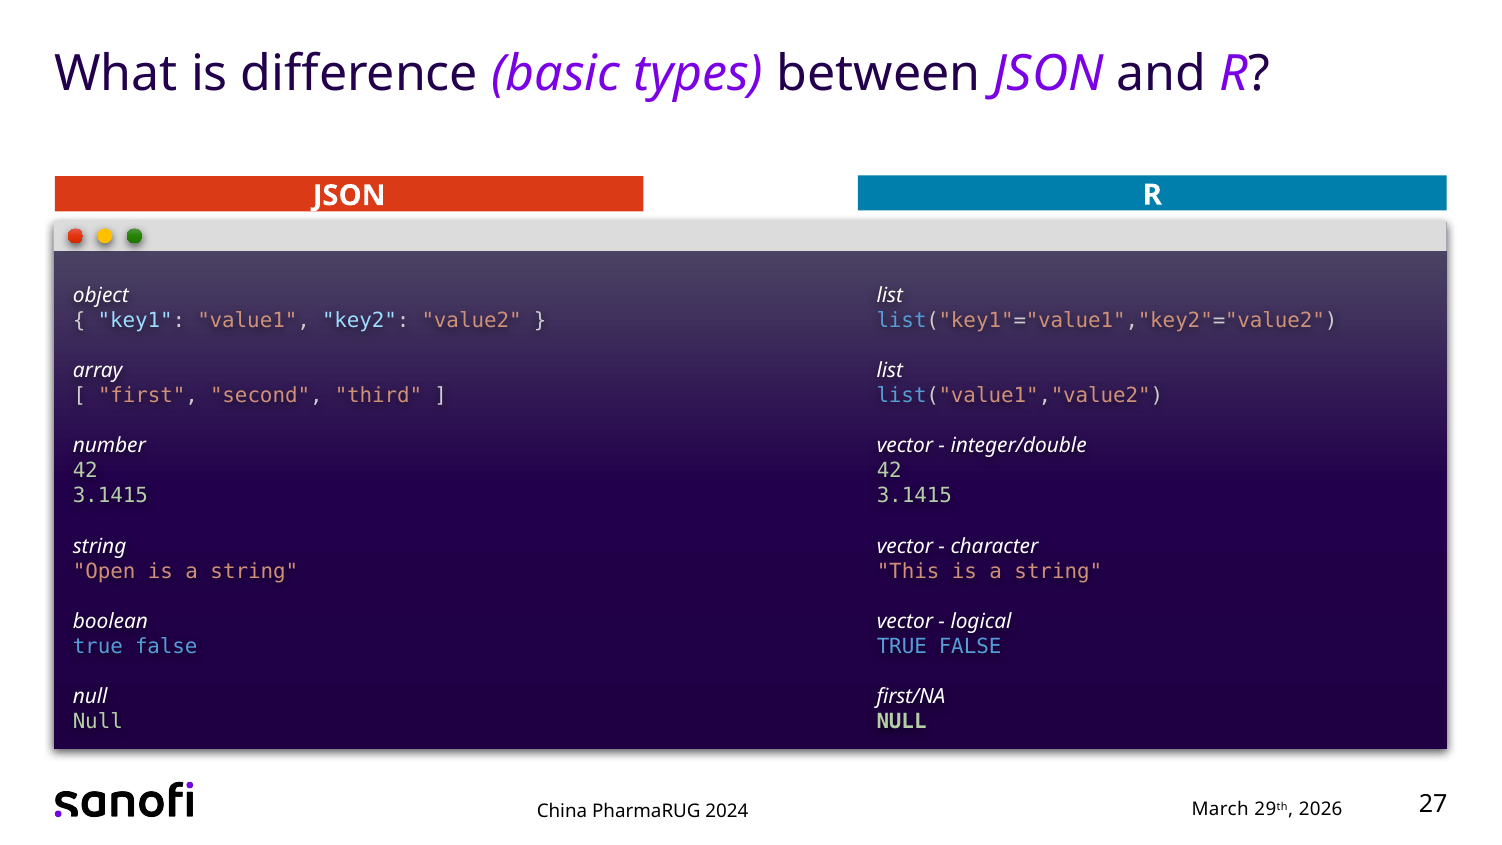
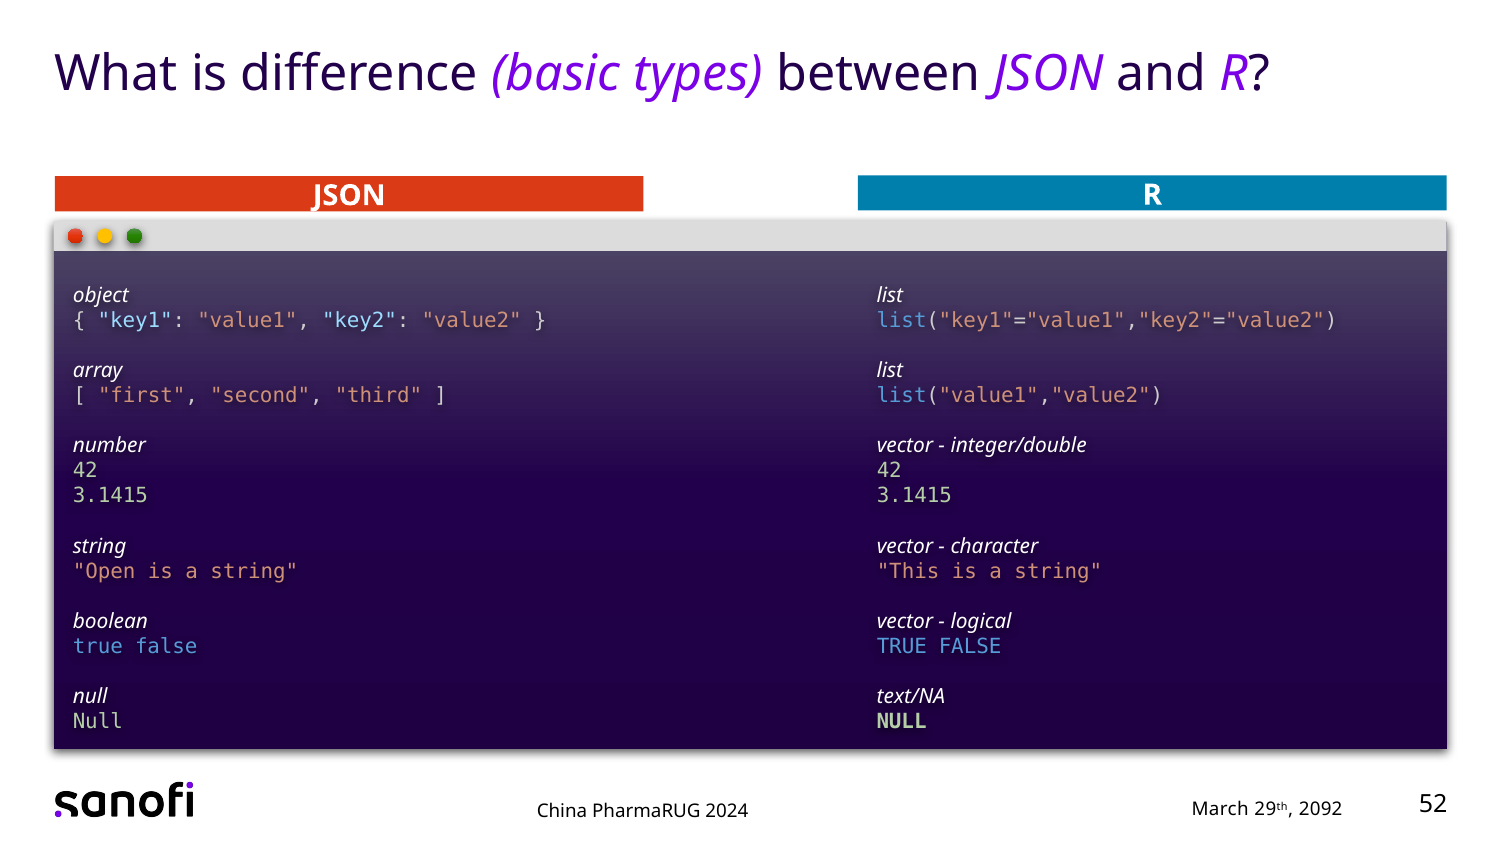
first/NA: first/NA -> text/NA
2026: 2026 -> 2092
27: 27 -> 52
